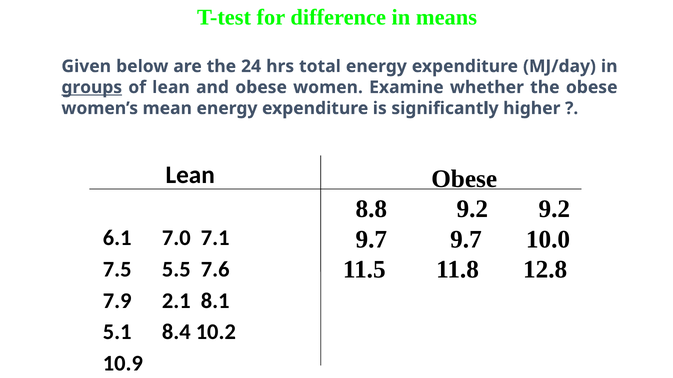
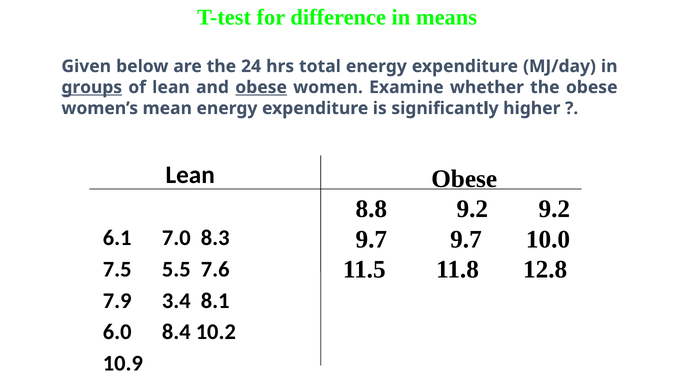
obese at (261, 87) underline: none -> present
7.1: 7.1 -> 8.3
2.1: 2.1 -> 3.4
5.1: 5.1 -> 6.0
